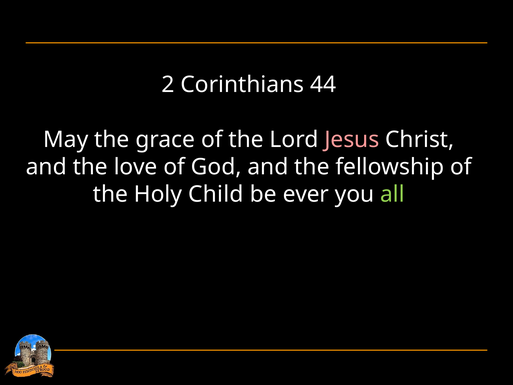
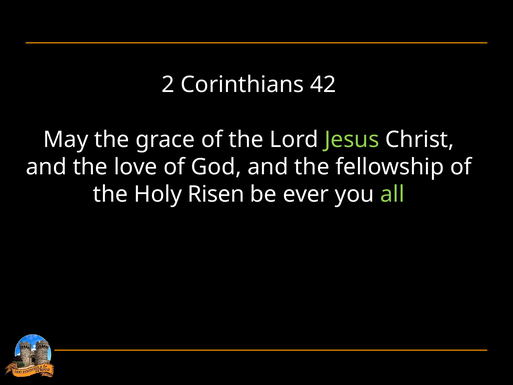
44: 44 -> 42
Jesus colour: pink -> light green
Child: Child -> Risen
